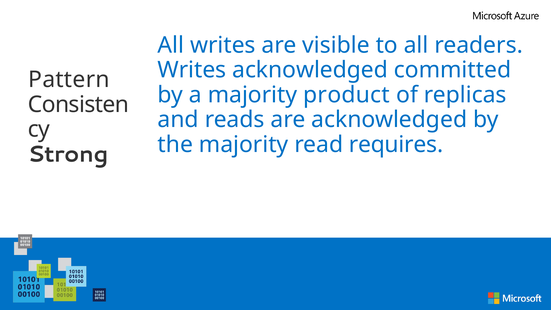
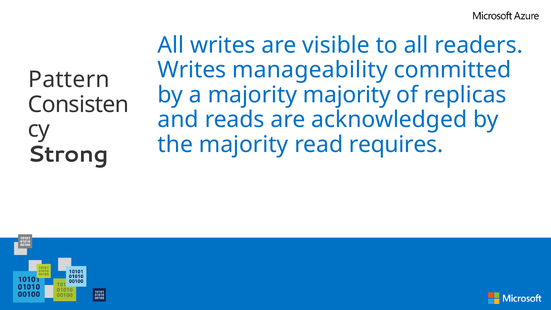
Writes acknowledged: acknowledged -> manageability
majority product: product -> majority
